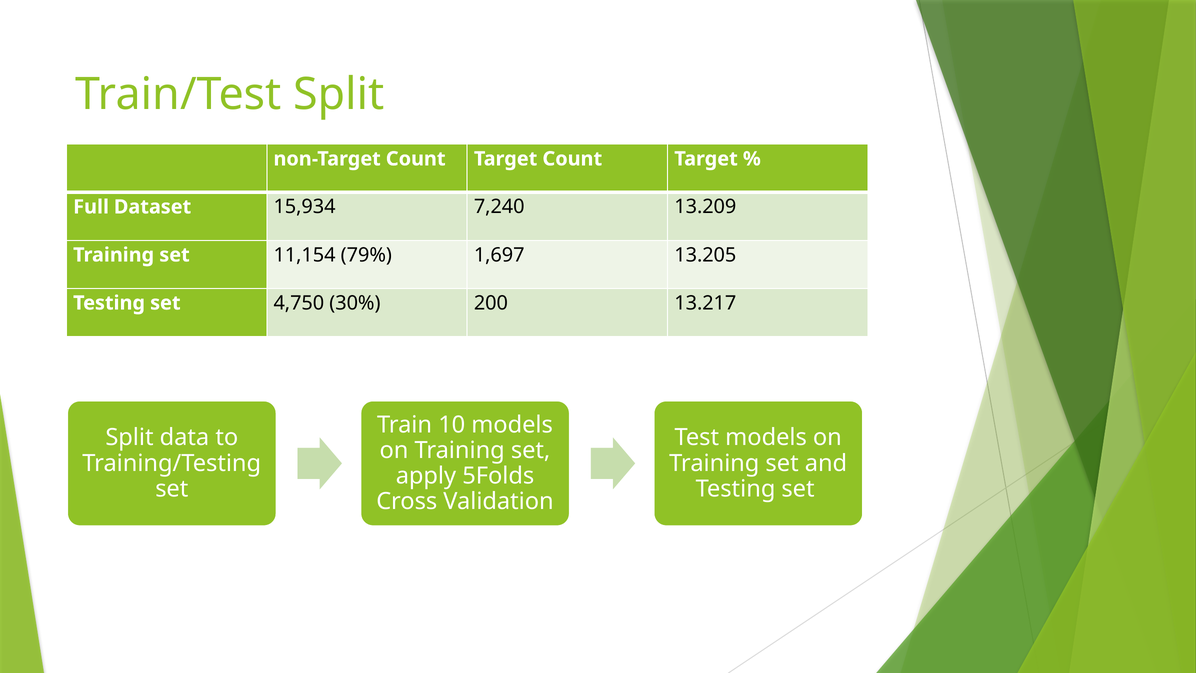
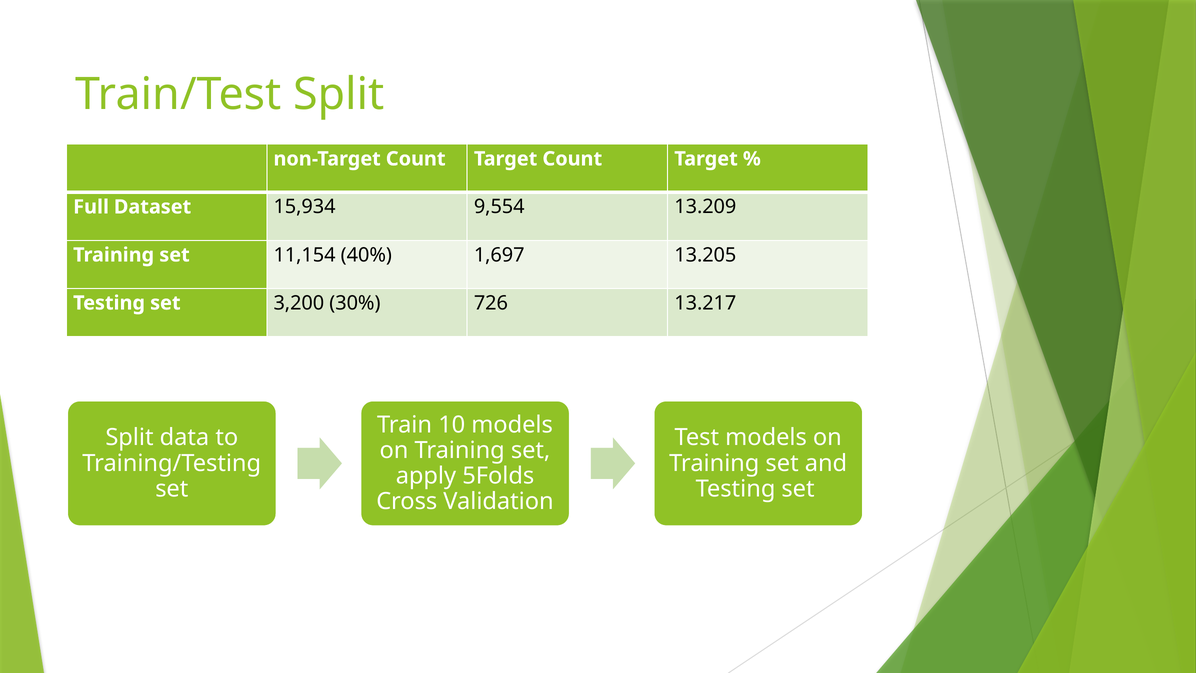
7,240: 7,240 -> 9,554
79%: 79% -> 40%
4,750: 4,750 -> 3,200
200: 200 -> 726
